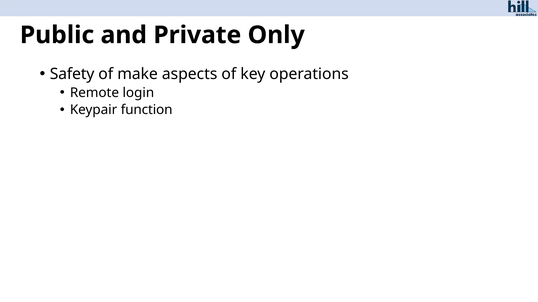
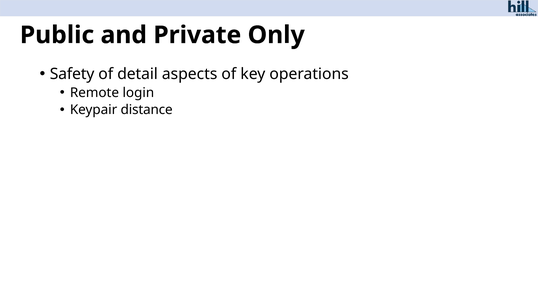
make: make -> detail
function: function -> distance
